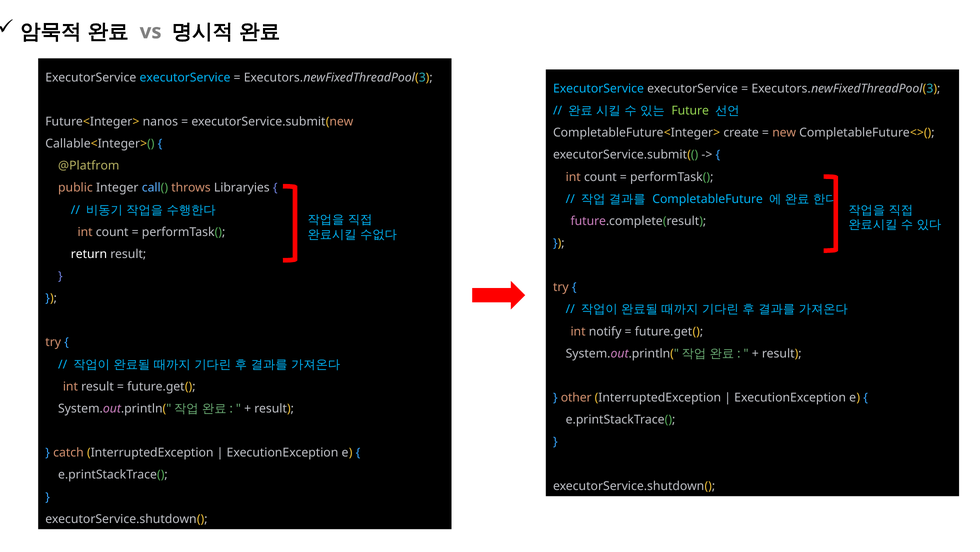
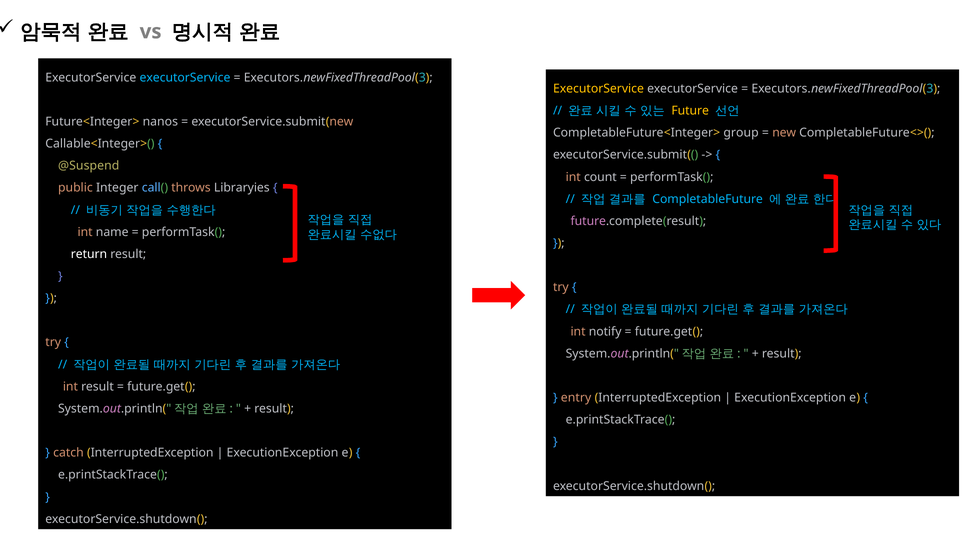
ExecutorService at (598, 89) colour: light blue -> yellow
Future colour: light green -> yellow
create: create -> group
@Platfrom: @Platfrom -> @Suspend
count at (112, 232): count -> name
other: other -> entry
